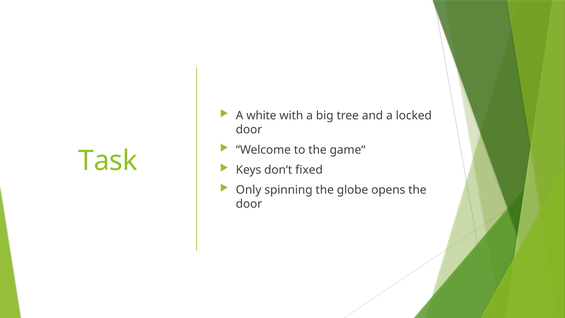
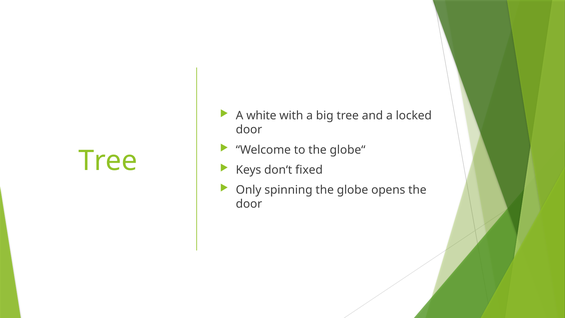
game“: game“ -> globe“
Task at (108, 161): Task -> Tree
